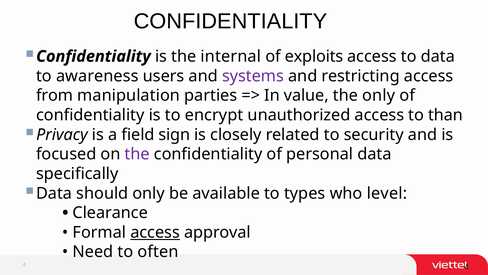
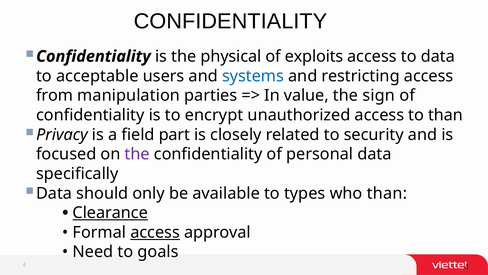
internal: internal -> physical
awareness: awareness -> acceptable
systems colour: purple -> blue
the only: only -> sign
sign: sign -> part
who level: level -> than
Clearance underline: none -> present
often: often -> goals
